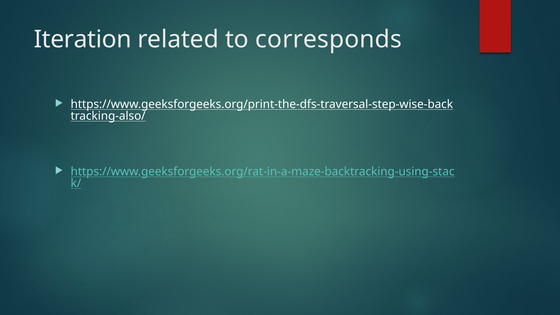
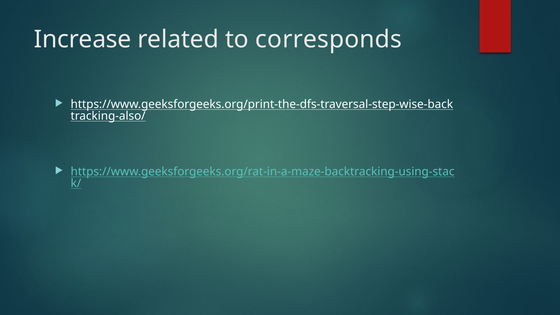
Iteration: Iteration -> Increase
